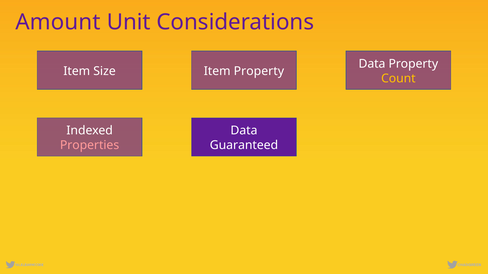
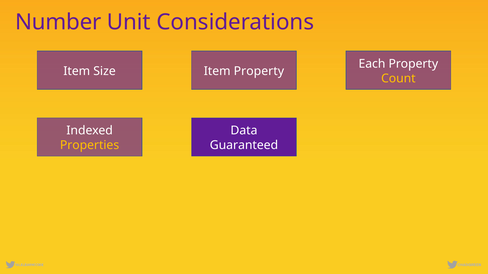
Amount: Amount -> Number
Data at (372, 64): Data -> Each
Properties colour: pink -> yellow
